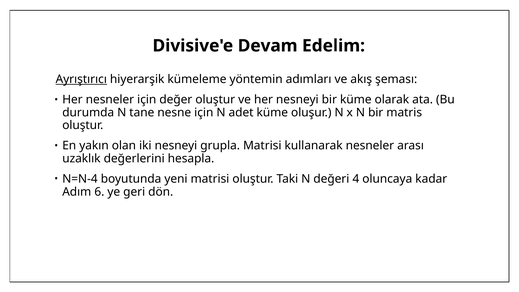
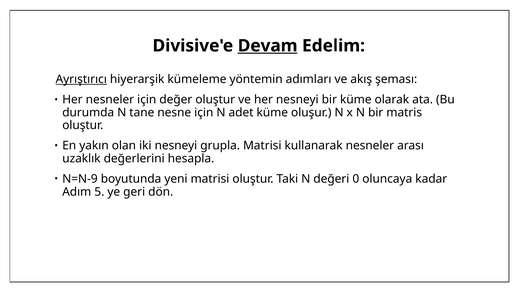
Devam underline: none -> present
N=N-4: N=N-4 -> N=N-9
4: 4 -> 0
6: 6 -> 5
